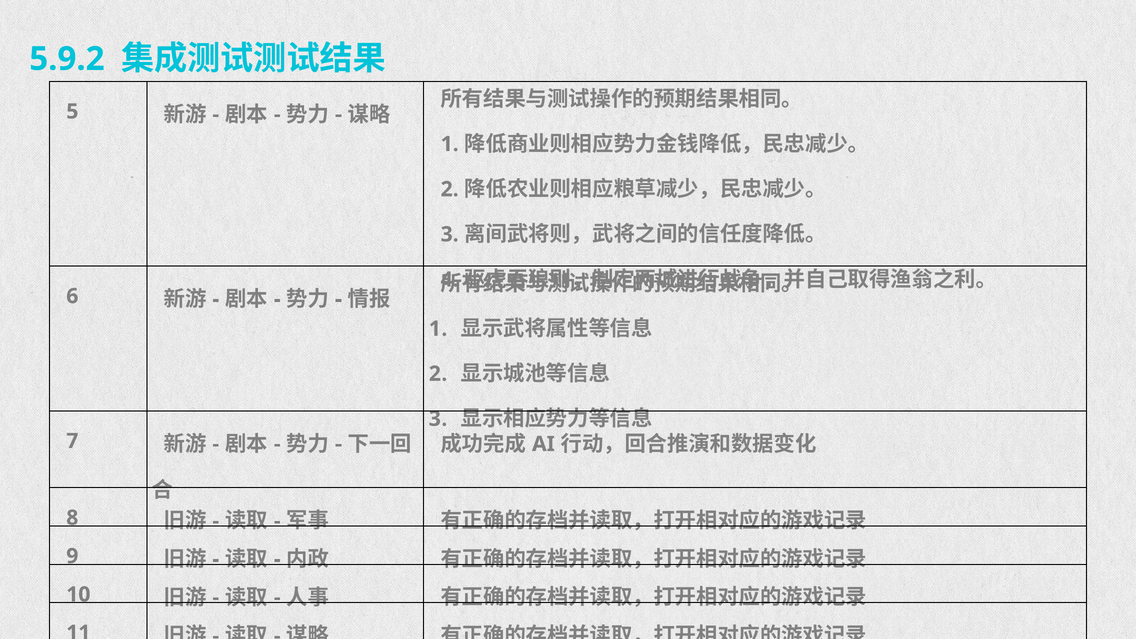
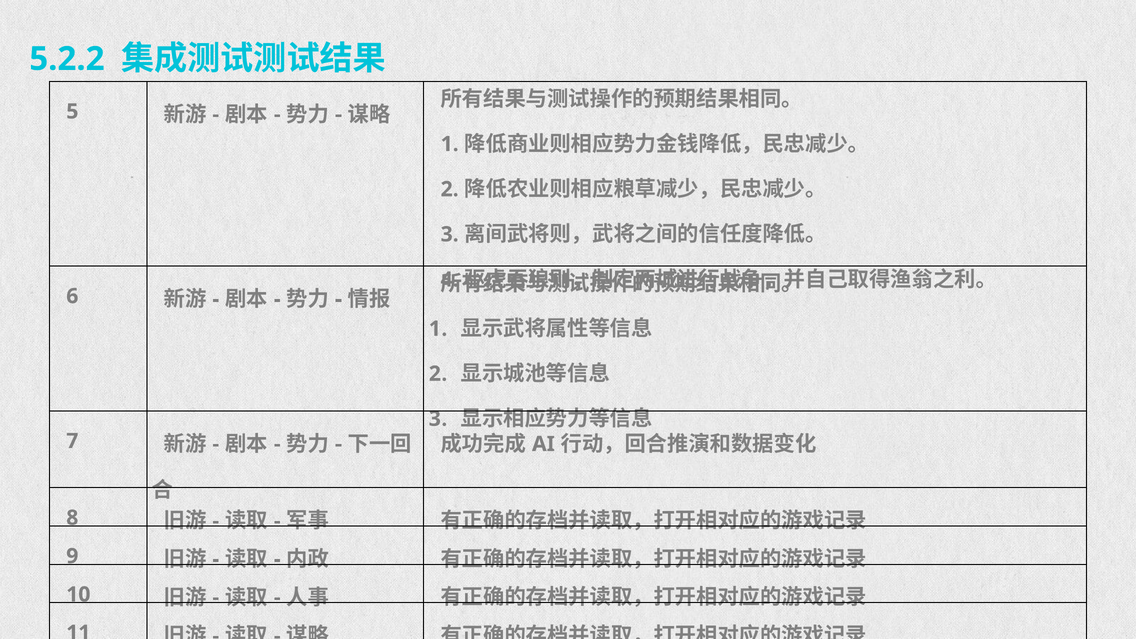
5.9.2: 5.9.2 -> 5.2.2
